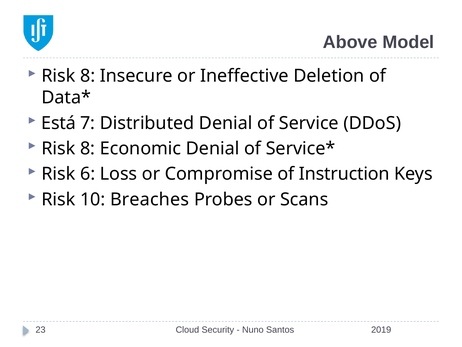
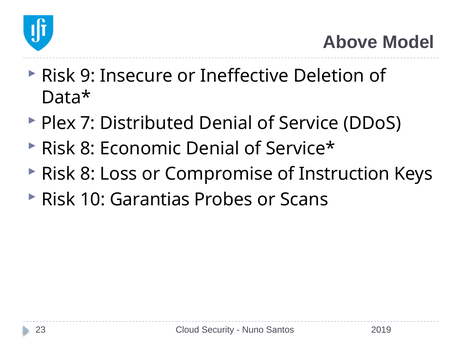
8 at (88, 76): 8 -> 9
Está: Está -> Plex
6 at (88, 174): 6 -> 8
Breaches: Breaches -> Garantias
